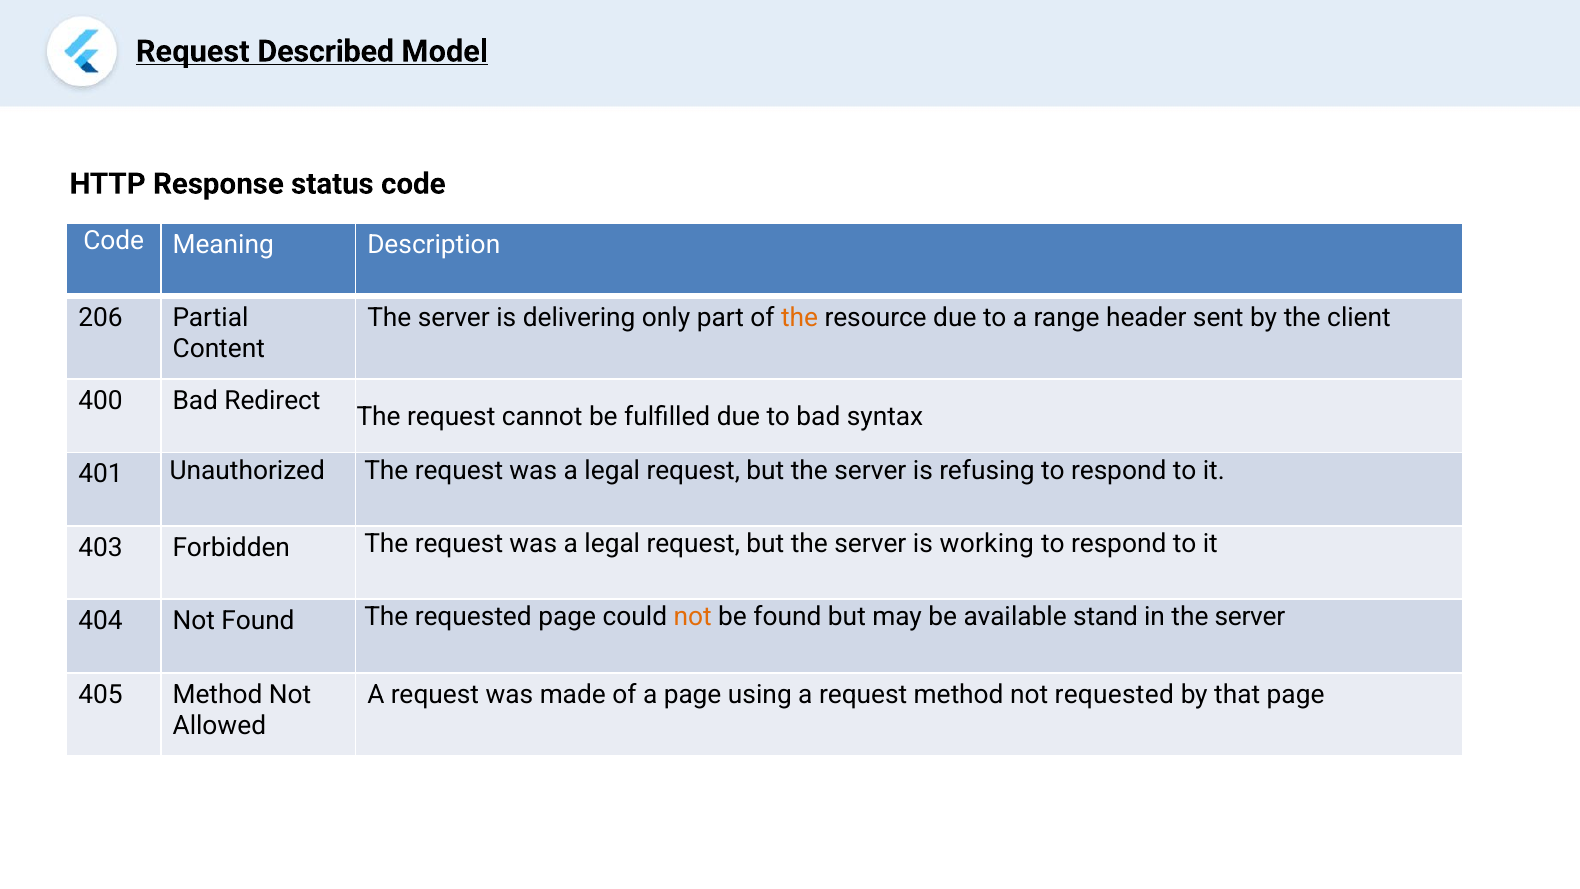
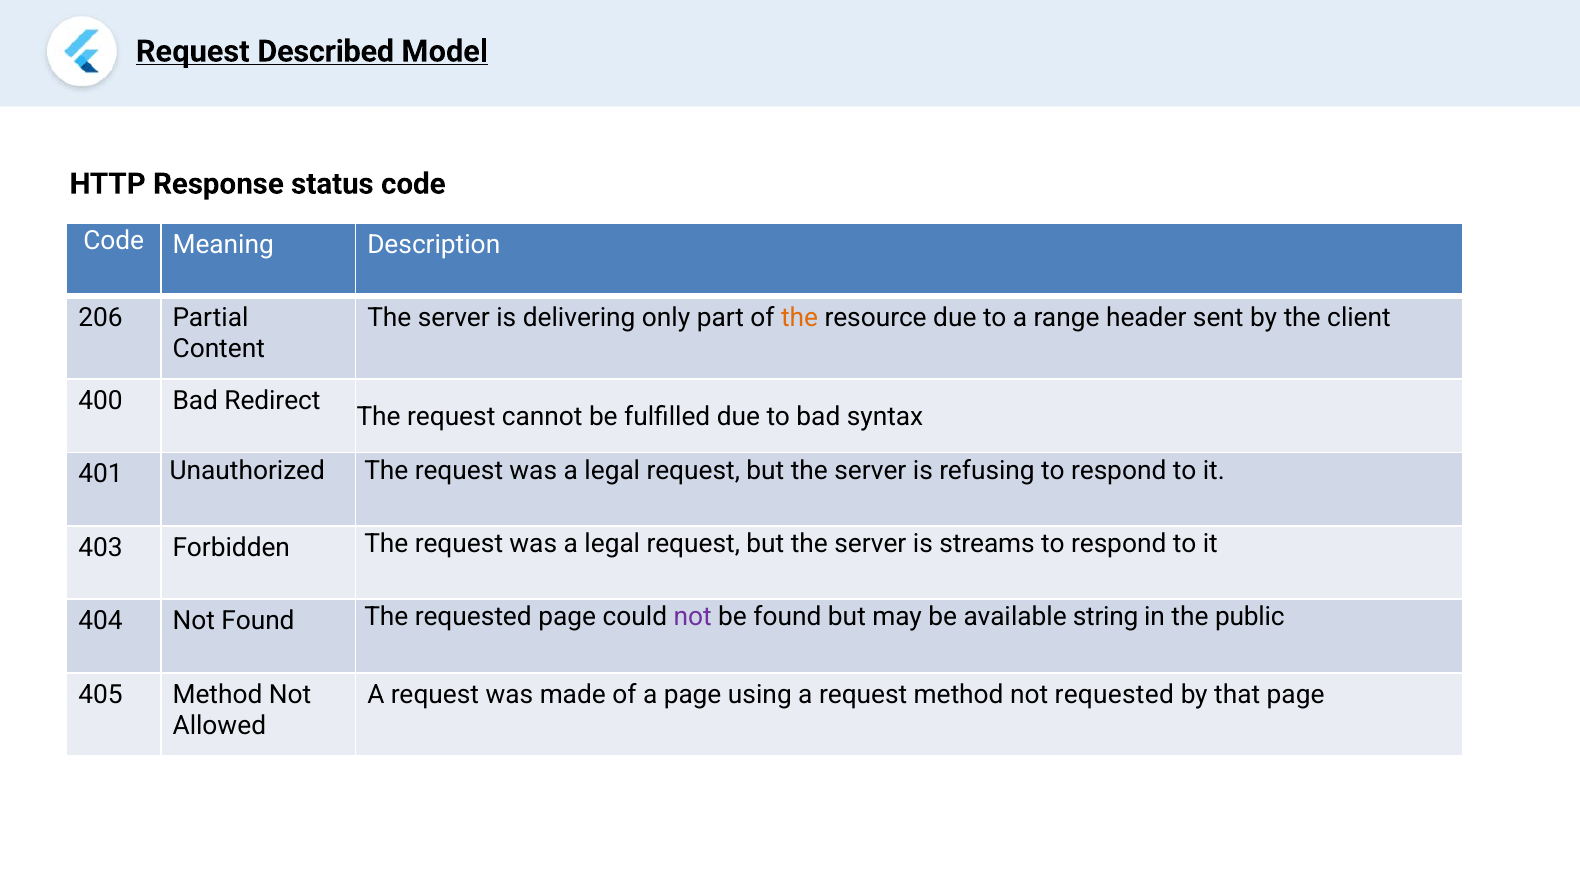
working: working -> streams
not at (693, 617) colour: orange -> purple
stand: stand -> string
in the server: server -> public
